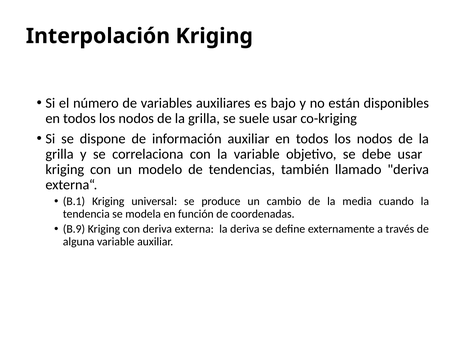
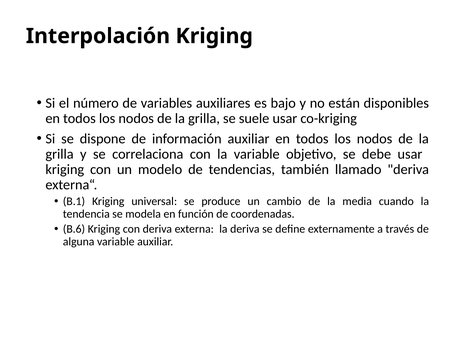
B.9: B.9 -> B.6
